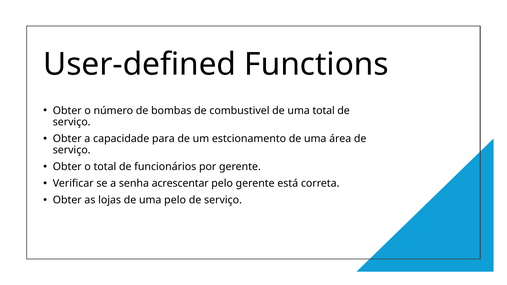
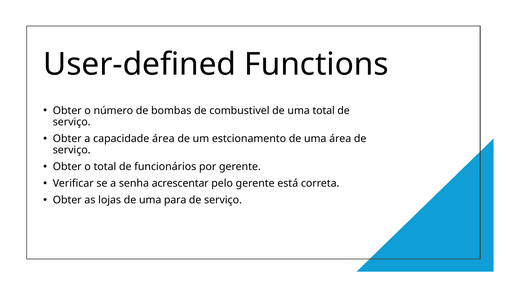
capacidade para: para -> área
uma pelo: pelo -> para
